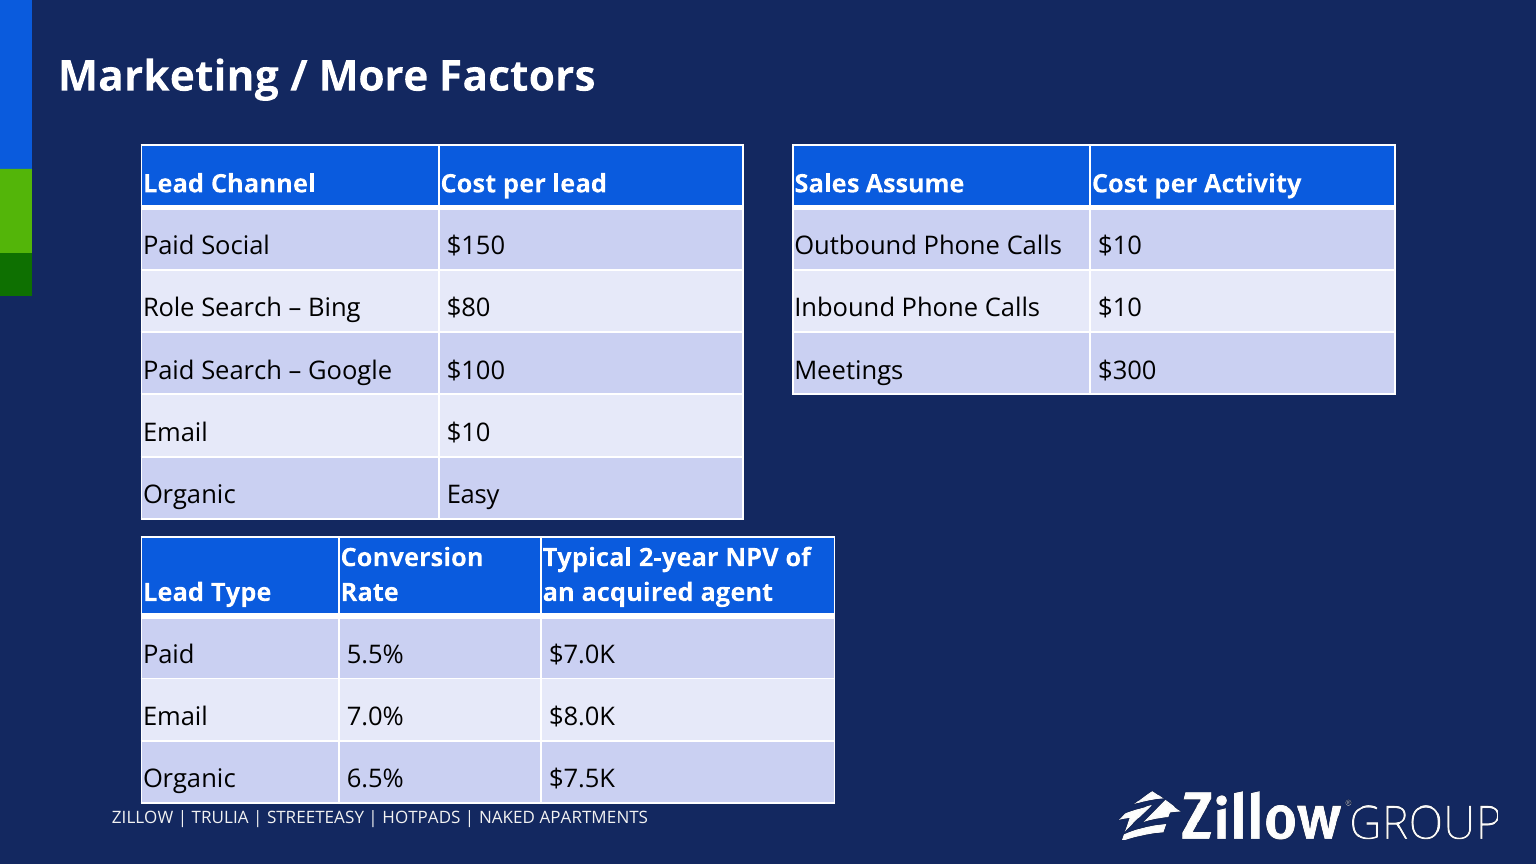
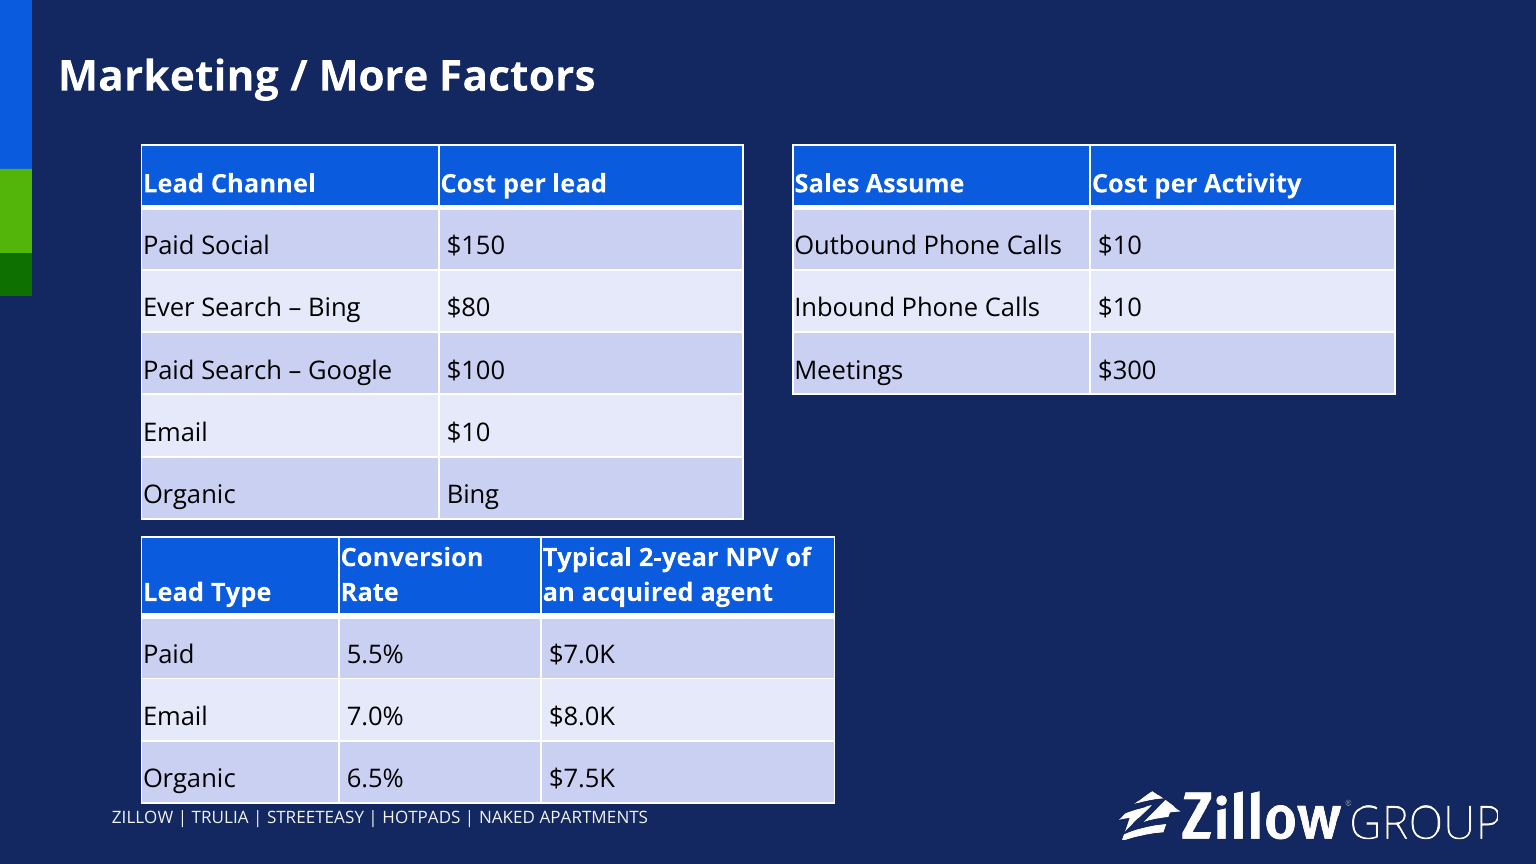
Role: Role -> Ever
Organic Easy: Easy -> Bing
